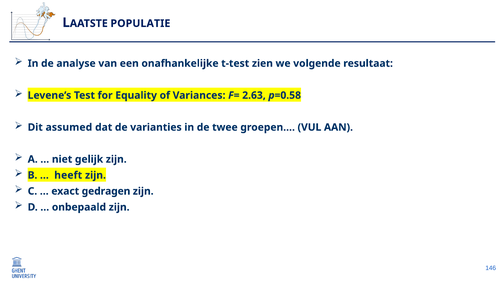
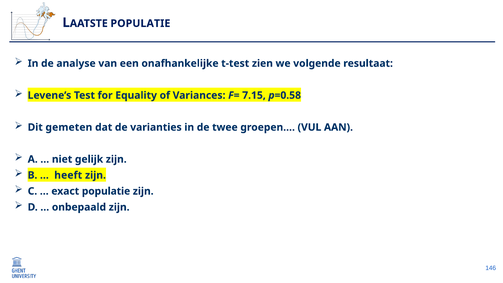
2.63: 2.63 -> 7.15
assumed: assumed -> gemeten
exact gedragen: gedragen -> populatie
